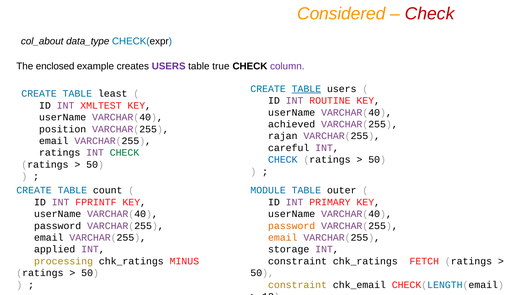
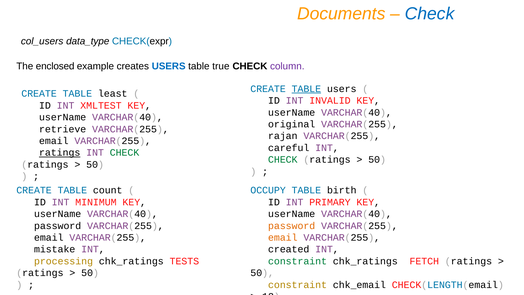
Considered: Considered -> Documents
Check at (430, 14) colour: red -> blue
col_about: col_about -> col_users
USERS at (169, 66) colour: purple -> blue
ROUTINE: ROUTINE -> INVALID
achieved: achieved -> original
position: position -> retrieve
ratings at (60, 153) underline: none -> present
CHECK at (283, 160) colour: blue -> green
MODULE: MODULE -> OCCUPY
outer: outer -> birth
FPRINTF: FPRINTF -> MINIMUM
applied: applied -> mistake
storage: storage -> created
MINUS: MINUS -> TESTS
constraint at (298, 261) colour: black -> green
